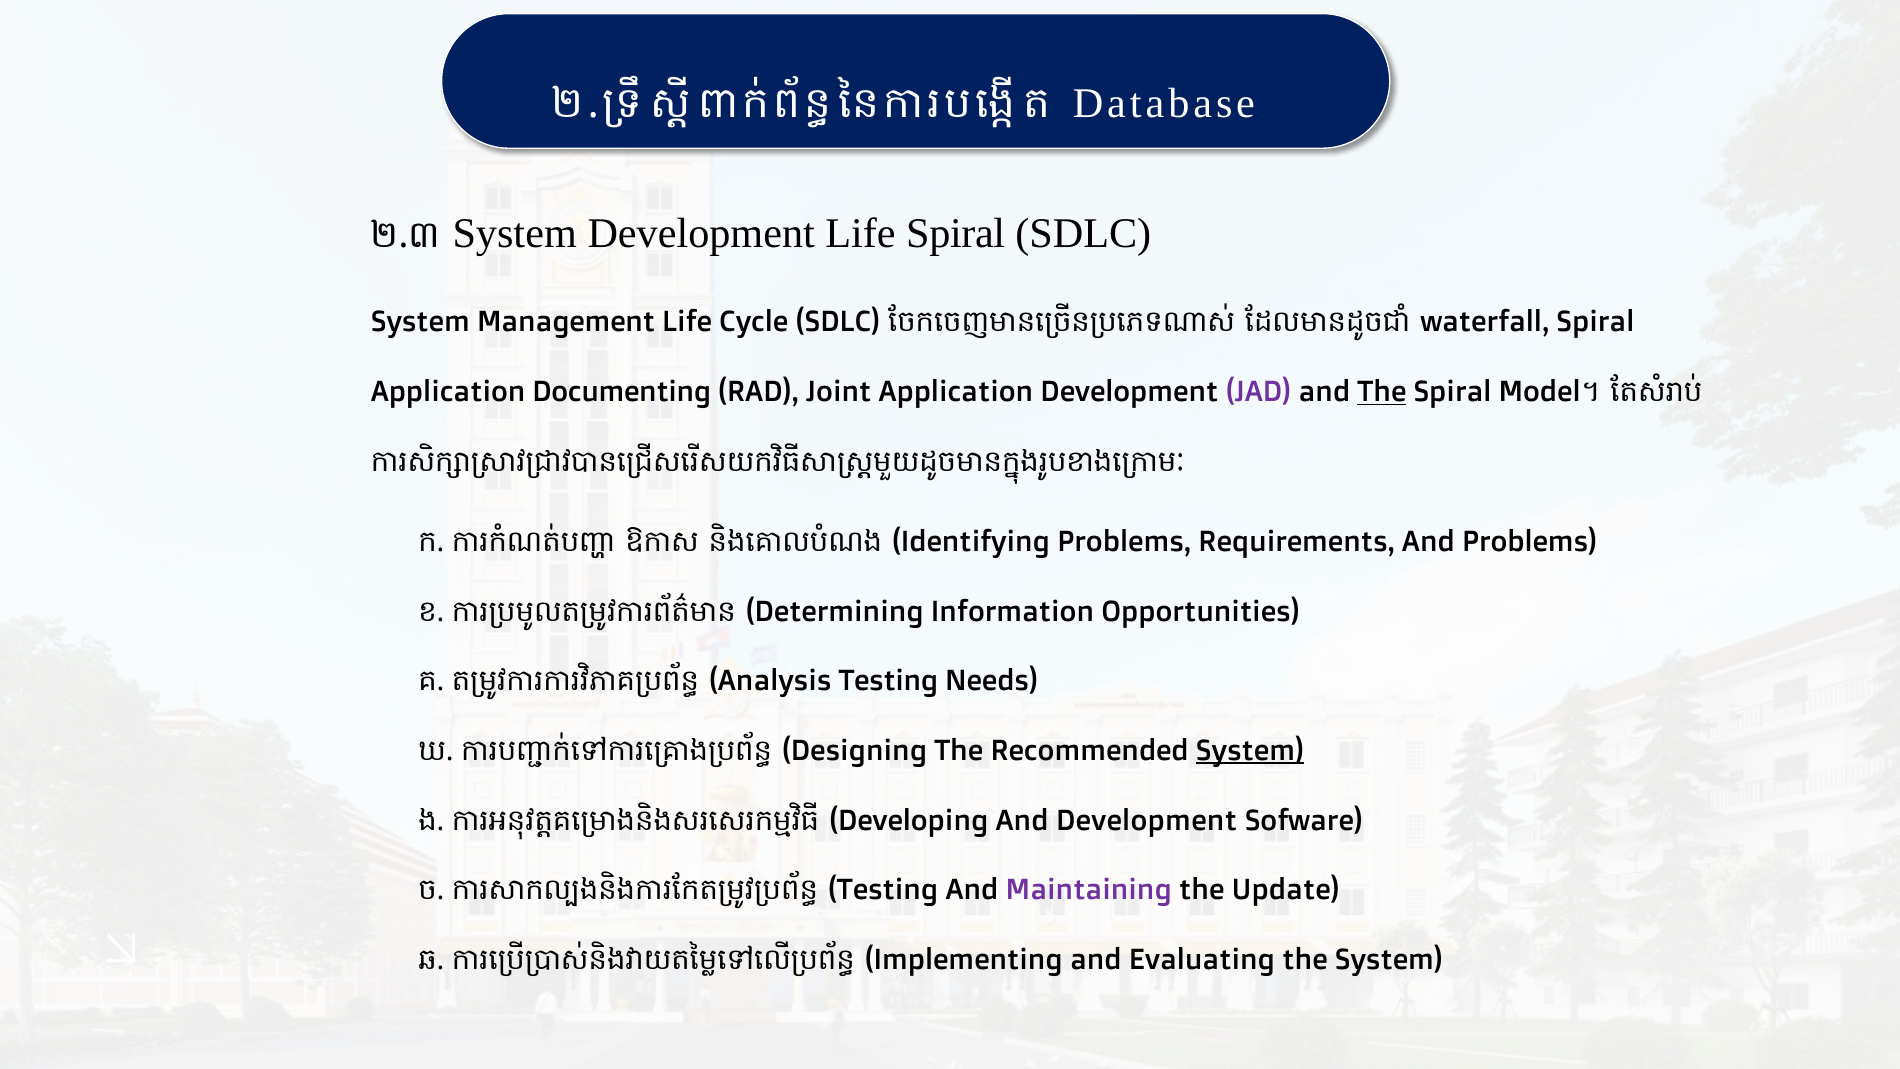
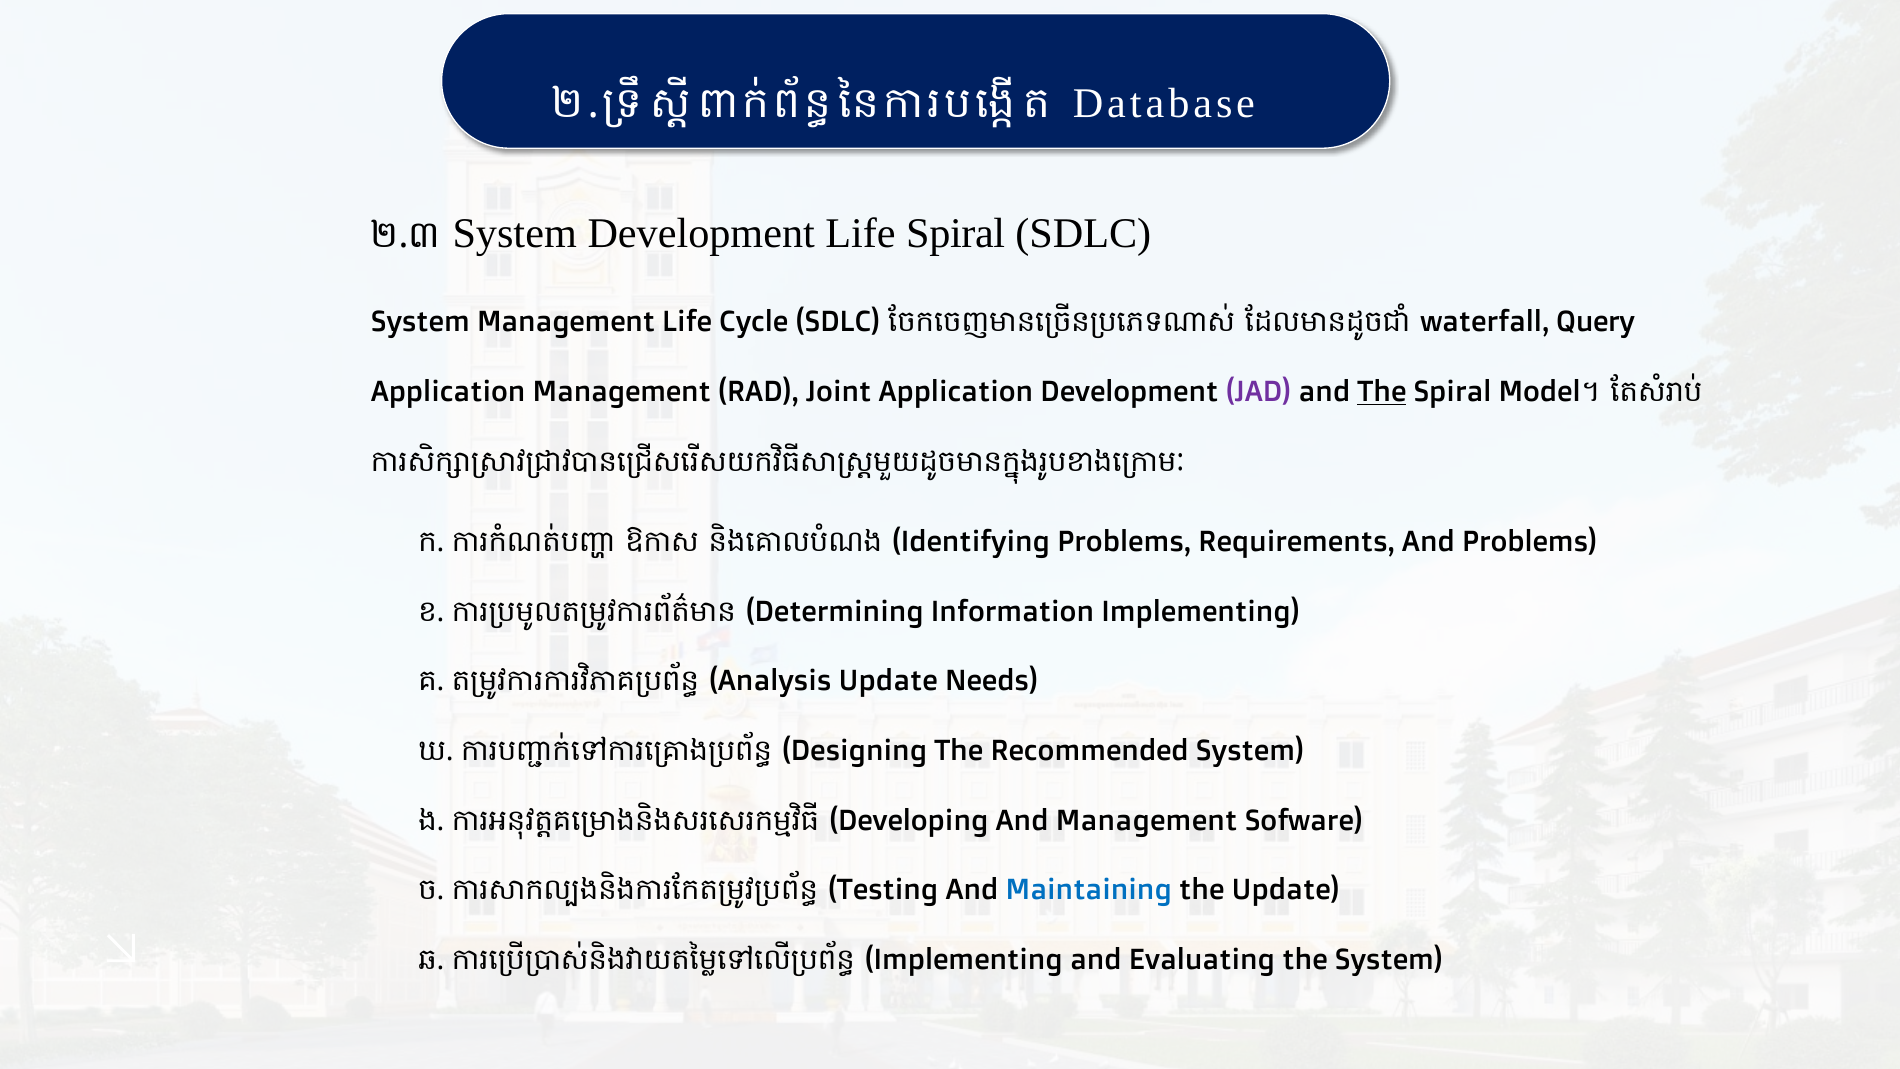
waterfall Spiral: Spiral -> Query
Application Documenting: Documenting -> Management
Information Opportunities: Opportunities -> Implementing
Analysis Testing: Testing -> Update
System at (1250, 751) underline: present -> none
And Development: Development -> Management
Maintaining colour: purple -> blue
